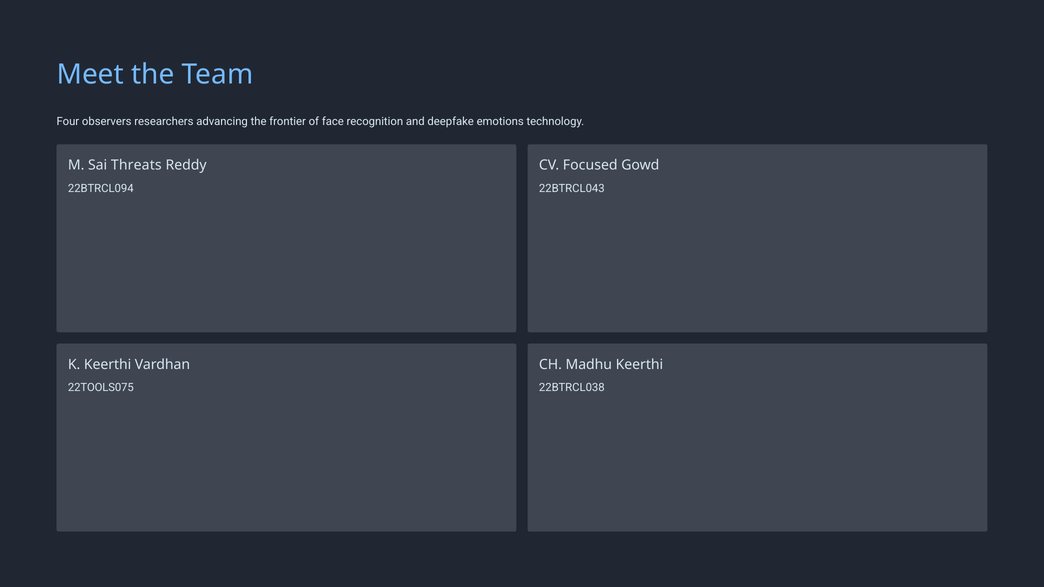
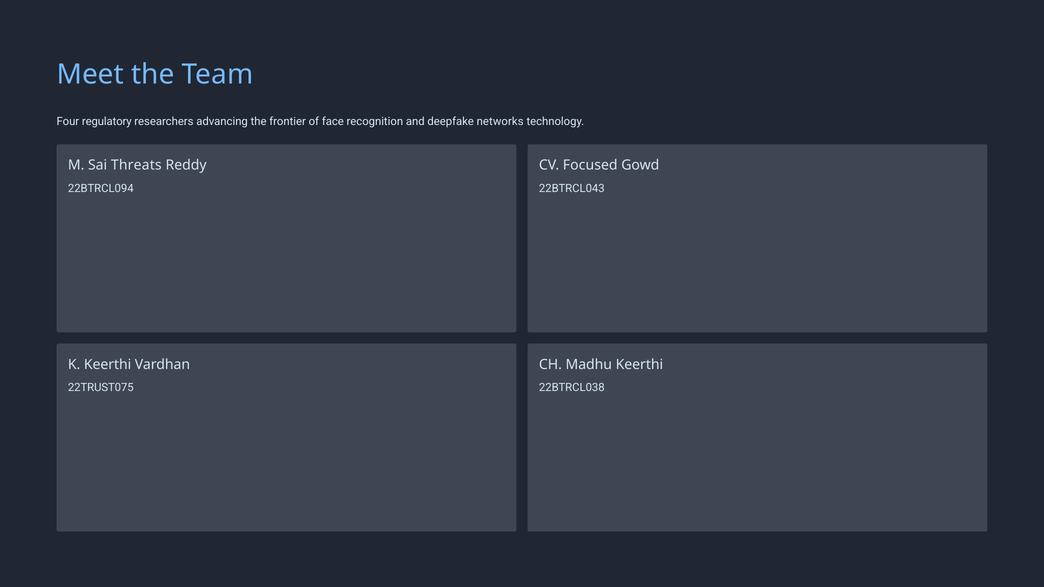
observers: observers -> regulatory
emotions: emotions -> networks
22TOOLS075: 22TOOLS075 -> 22TRUST075
